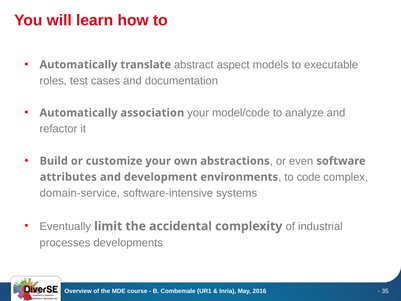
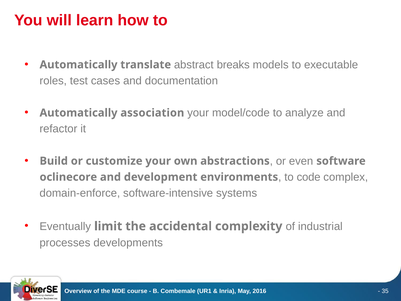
aspect: aspect -> breaks
attributes: attributes -> oclinecore
domain-service: domain-service -> domain-enforce
